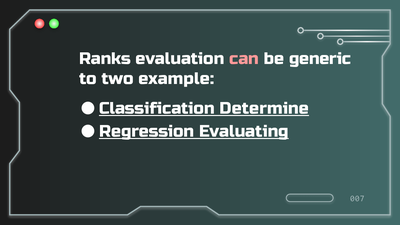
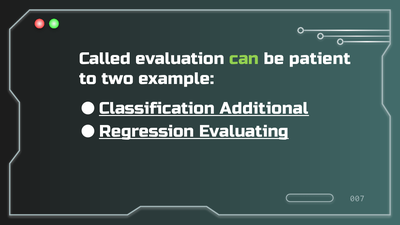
Ranks: Ranks -> Called
can colour: pink -> light green
generic: generic -> patient
Determine: Determine -> Additional
